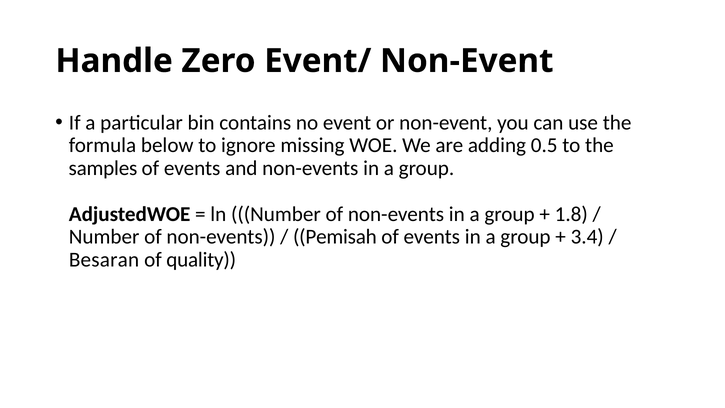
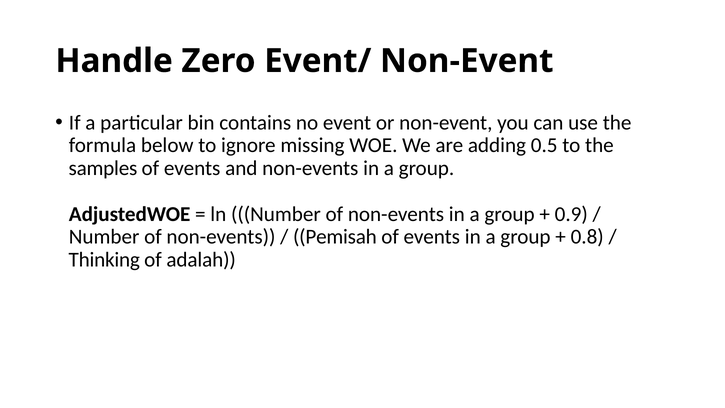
1.8: 1.8 -> 0.9
3.4: 3.4 -> 0.8
Besaran: Besaran -> Thinking
quality: quality -> adalah
